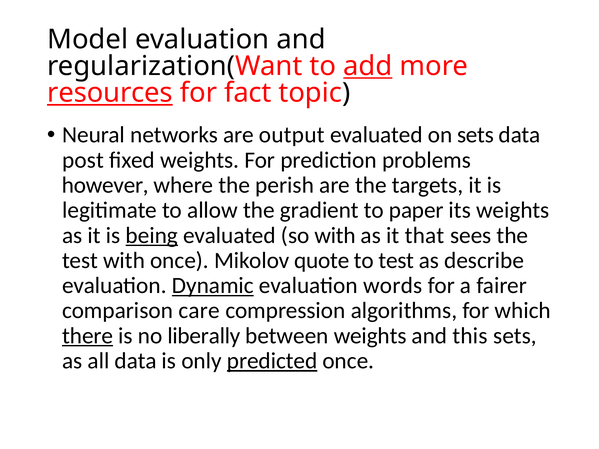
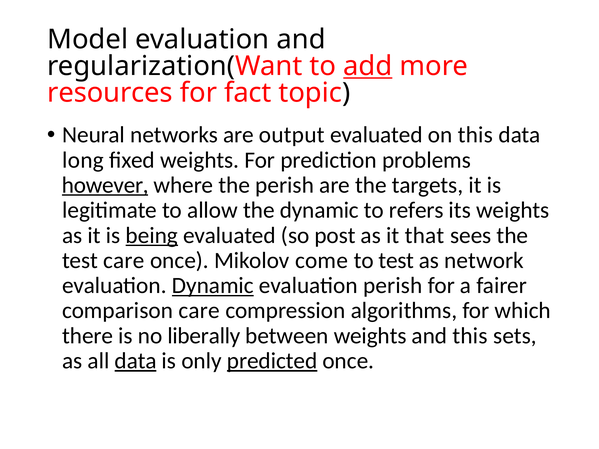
resources underline: present -> none
on sets: sets -> this
post: post -> long
however underline: none -> present
the gradient: gradient -> dynamic
paper: paper -> refers
so with: with -> post
test with: with -> care
quote: quote -> come
describe: describe -> network
evaluation words: words -> perish
there underline: present -> none
data at (136, 361) underline: none -> present
